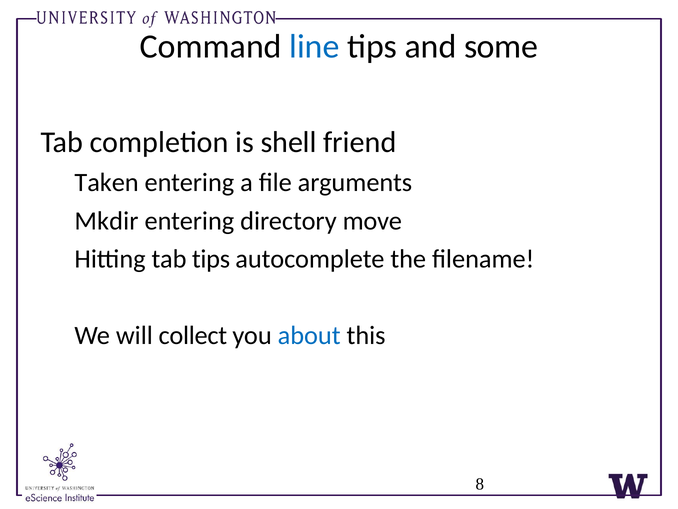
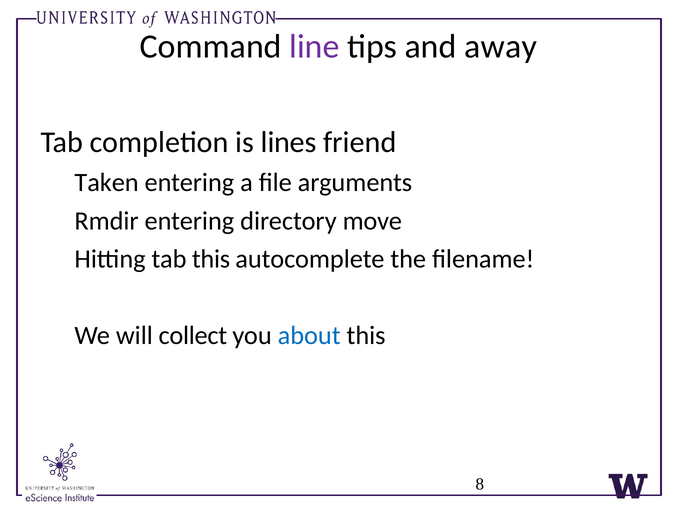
line colour: blue -> purple
some: some -> away
shell: shell -> lines
Mkdir: Mkdir -> Rmdir
tab tips: tips -> this
